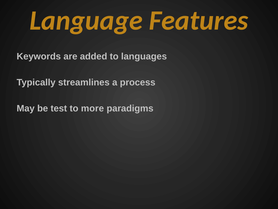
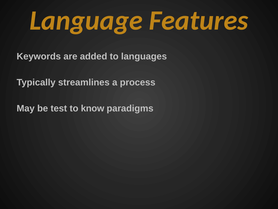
more: more -> know
